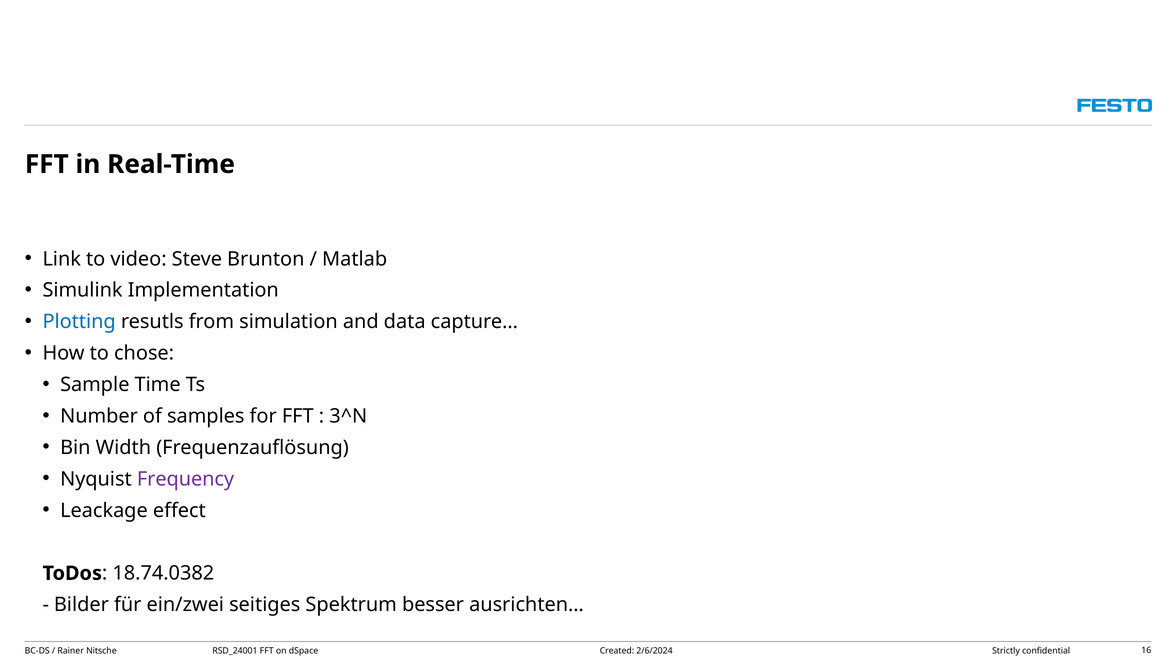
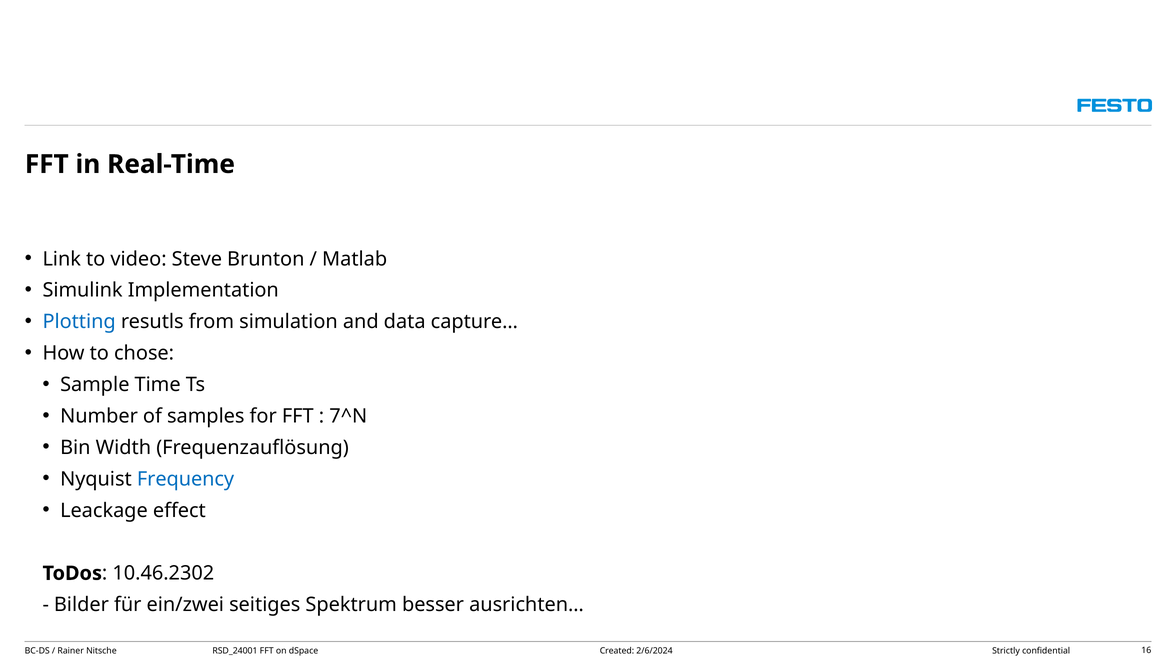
3^N: 3^N -> 7^N
Frequency colour: purple -> blue
18.74.0382: 18.74.0382 -> 10.46.2302
